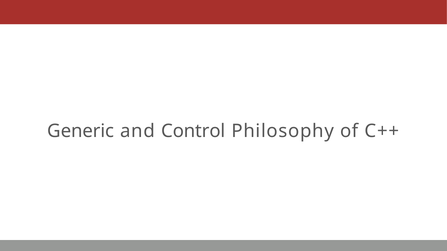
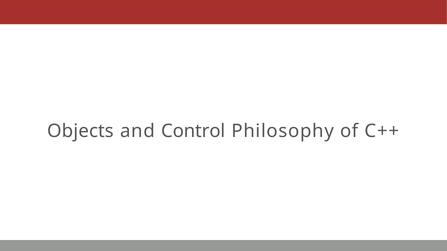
Generic: Generic -> Objects
